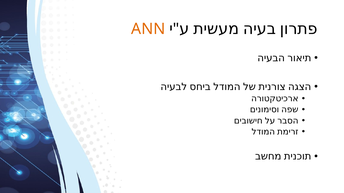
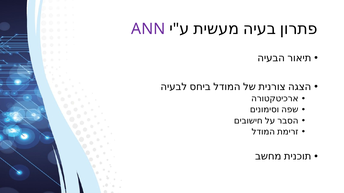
ANN colour: orange -> purple
